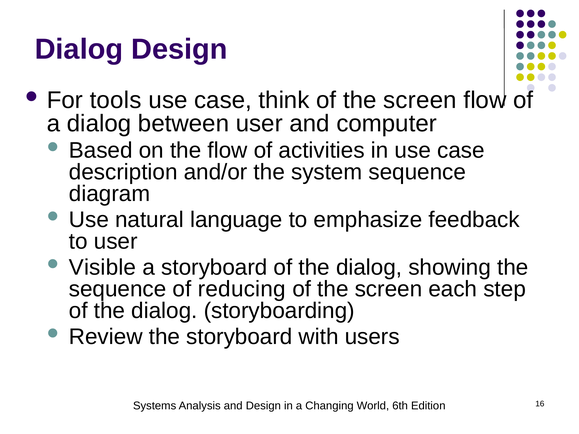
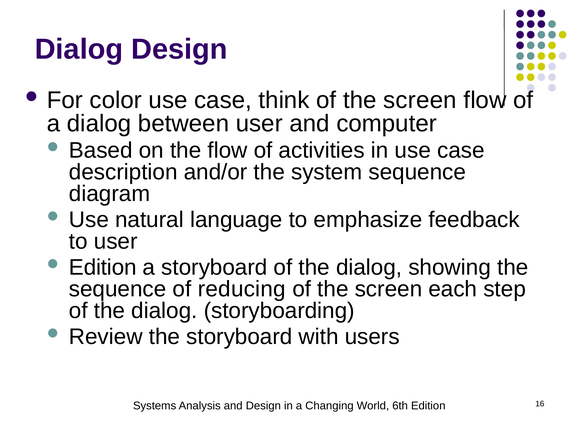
tools: tools -> color
Visible at (103, 268): Visible -> Edition
